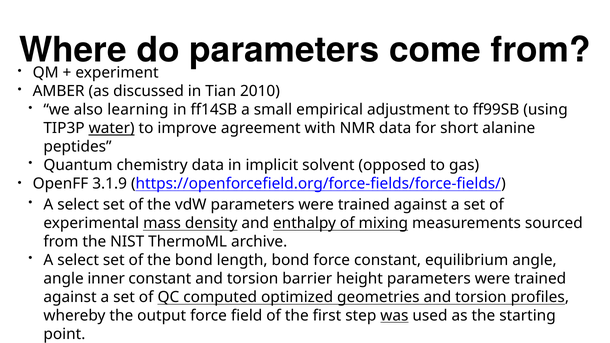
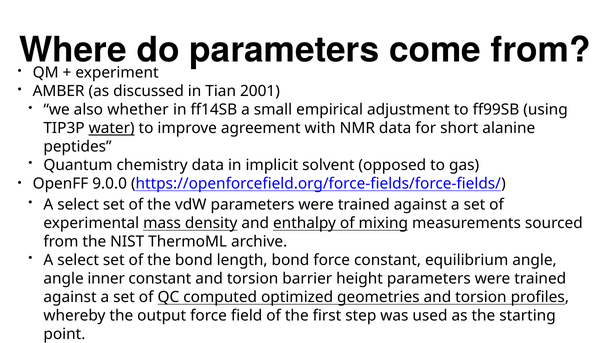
2010: 2010 -> 2001
learning: learning -> whether
3.1.9: 3.1.9 -> 9.0.0
was underline: present -> none
